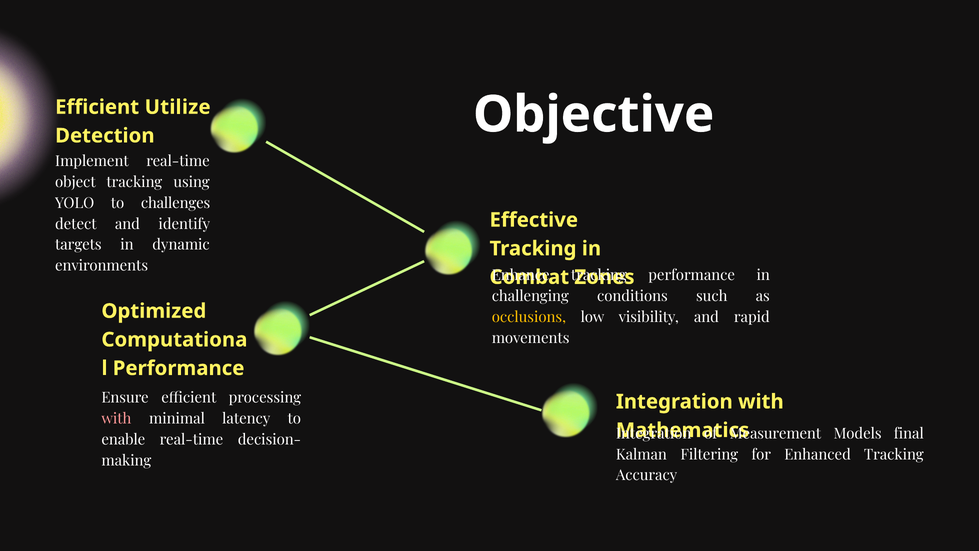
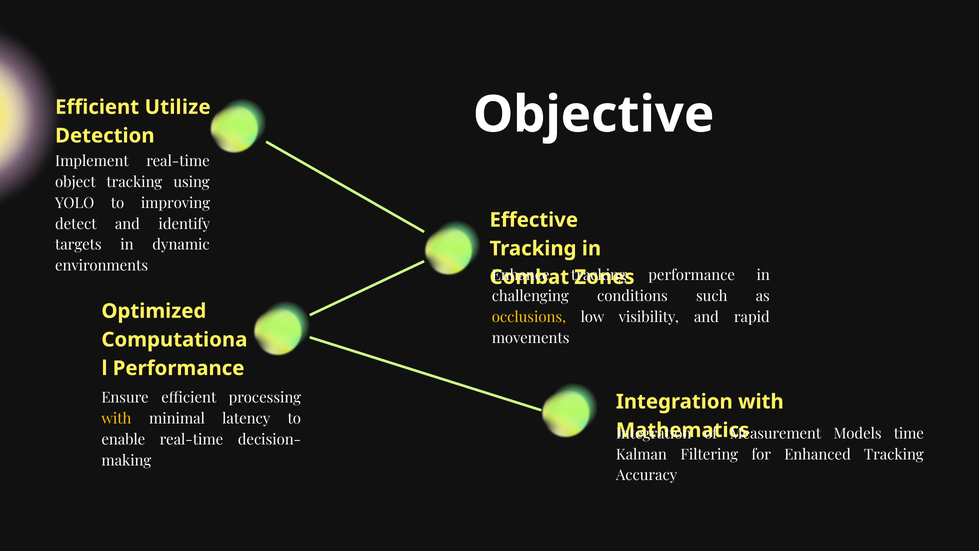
challenges: challenges -> improving
with at (116, 419) colour: pink -> yellow
final: final -> time
